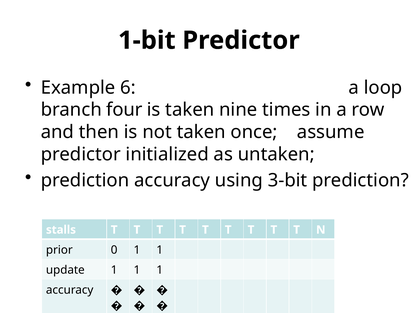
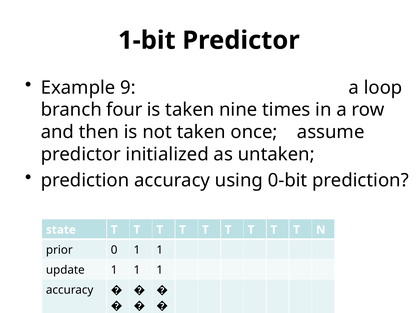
6: 6 -> 9
3-bit: 3-bit -> 0-bit
stalls: stalls -> state
